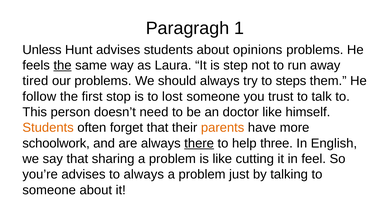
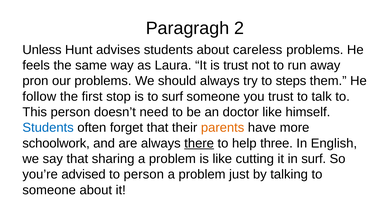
1: 1 -> 2
opinions: opinions -> careless
the at (63, 65) underline: present -> none
is step: step -> trust
tired: tired -> pron
to lost: lost -> surf
Students at (48, 128) colour: orange -> blue
in feel: feel -> surf
you’re advises: advises -> advised
to always: always -> person
